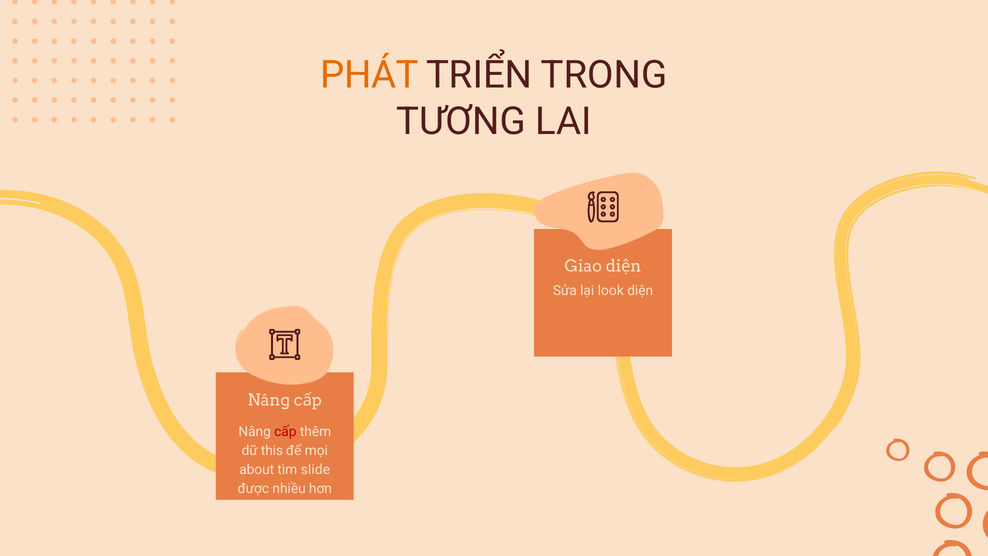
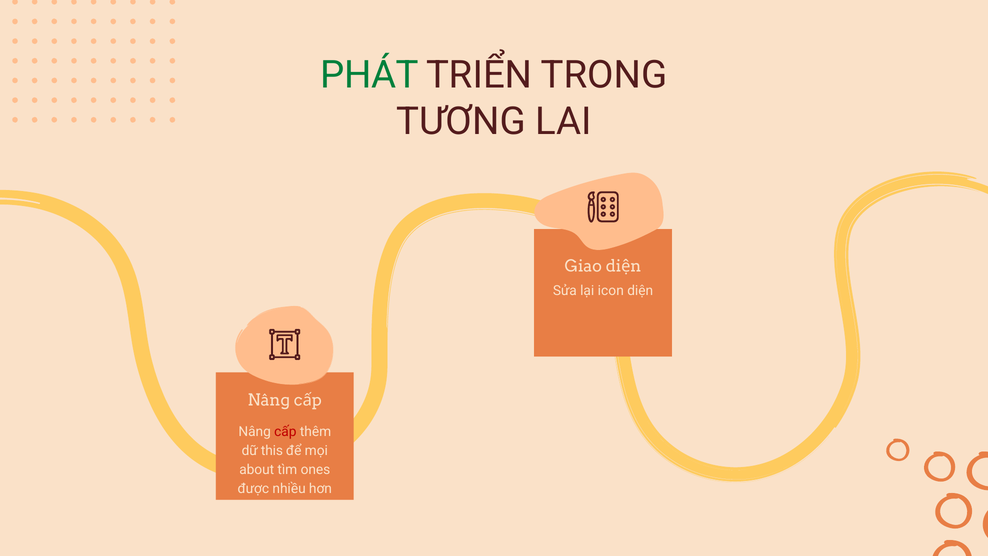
PHÁT colour: orange -> green
look: look -> icon
slide: slide -> ones
